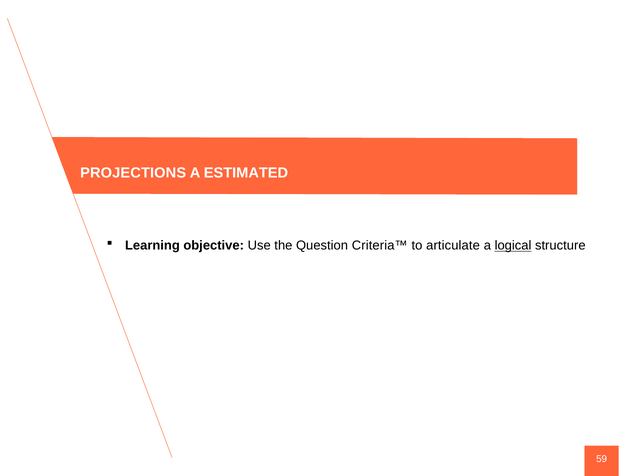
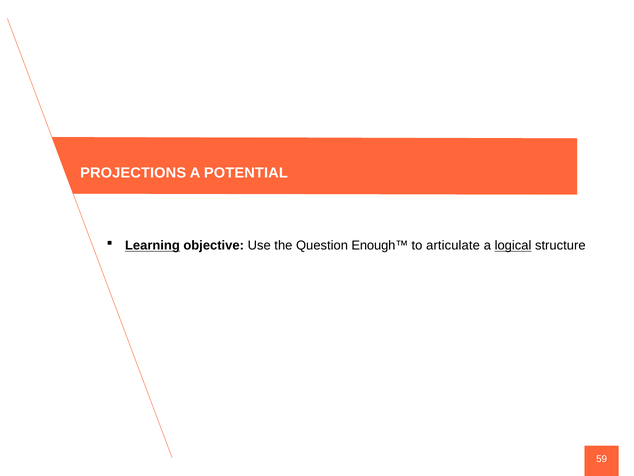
ESTIMATED: ESTIMATED -> POTENTIAL
Learning underline: none -> present
Criteria™: Criteria™ -> Enough™
